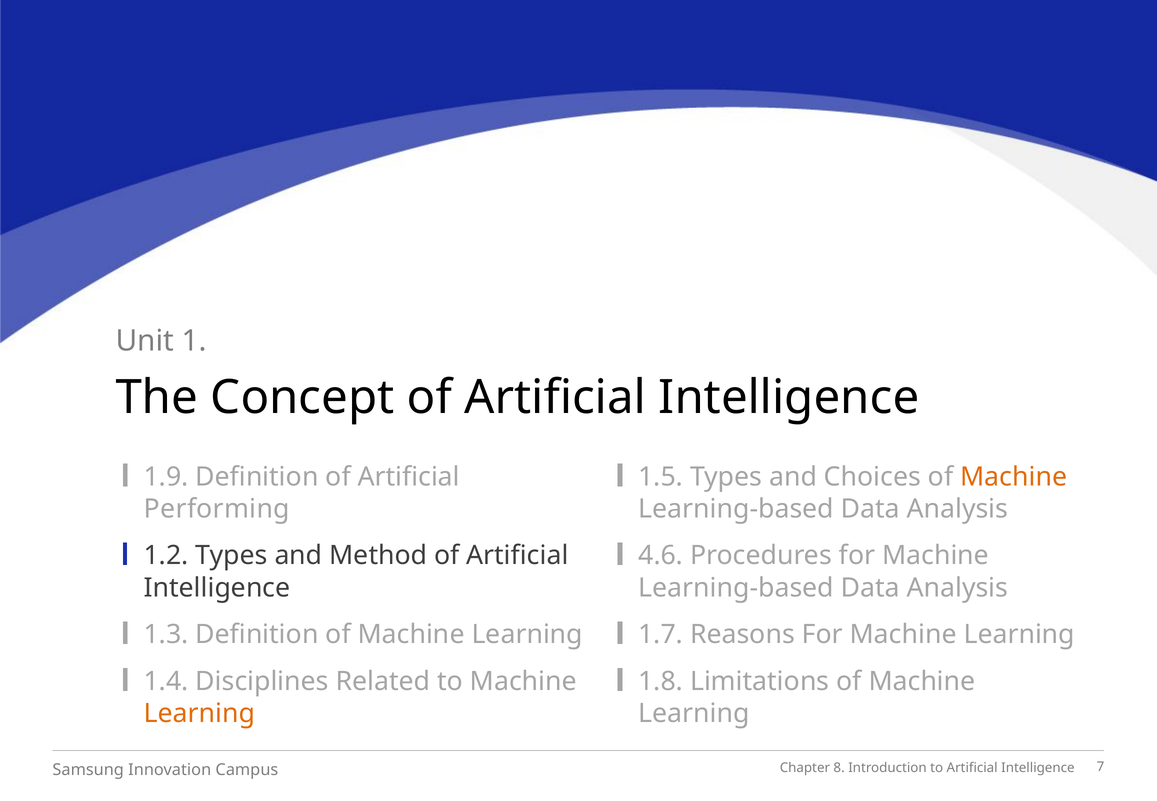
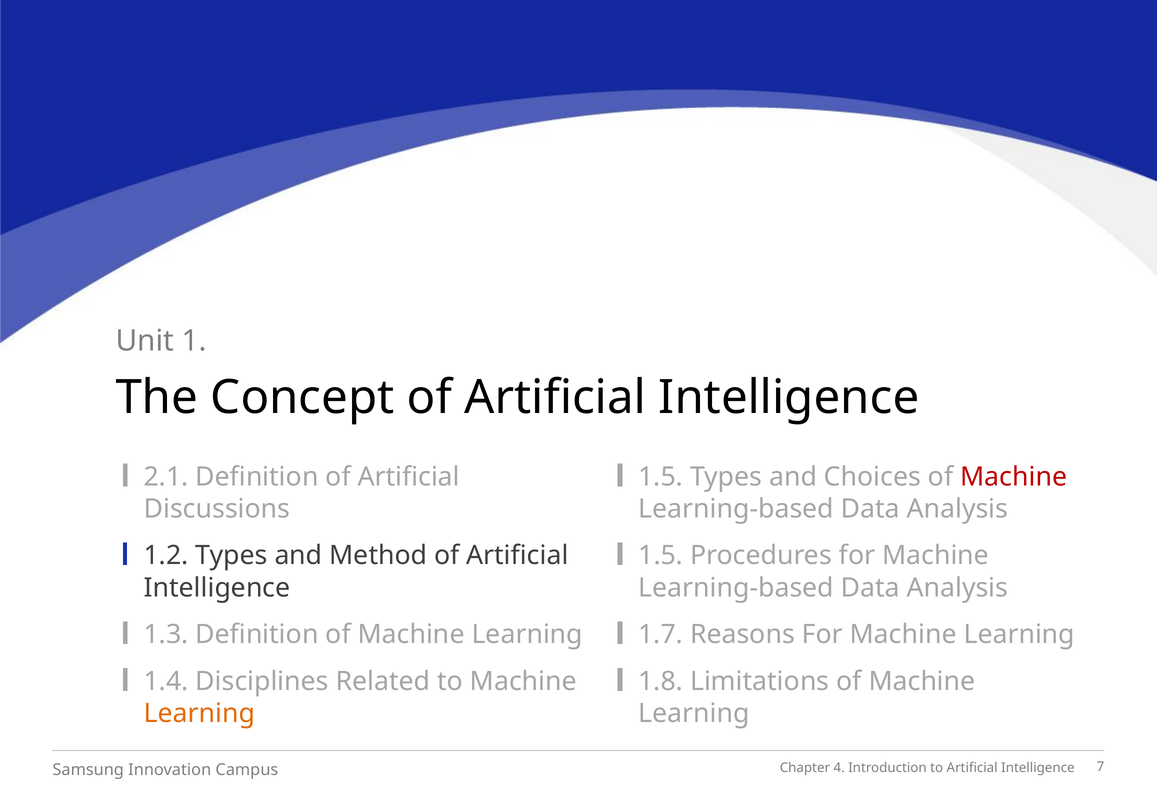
1.9: 1.9 -> 2.1
Machine at (1014, 477) colour: orange -> red
Performing: Performing -> Discussions
4.6 at (661, 556): 4.6 -> 1.5
8: 8 -> 4
